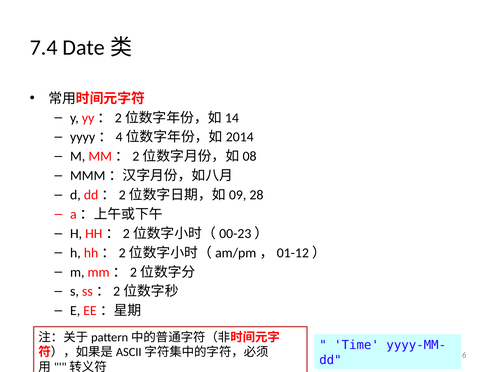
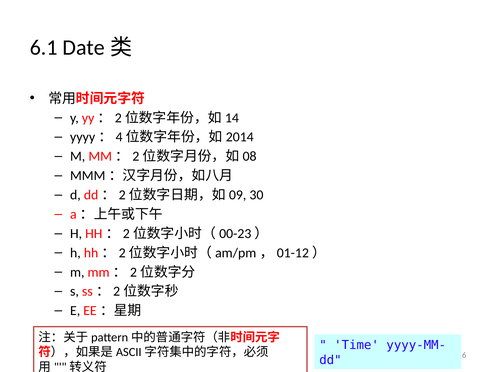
7.4: 7.4 -> 6.1
28: 28 -> 30
